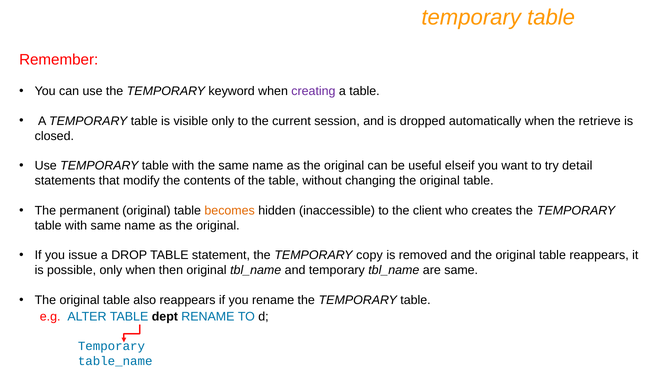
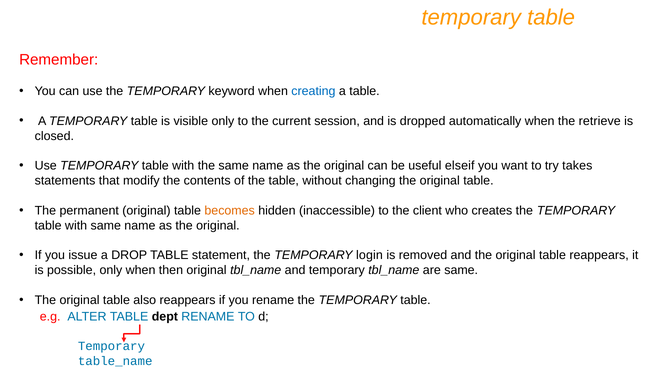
creating colour: purple -> blue
detail: detail -> takes
copy: copy -> login
